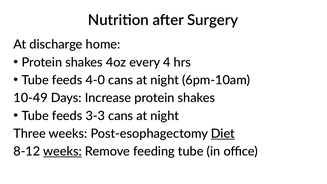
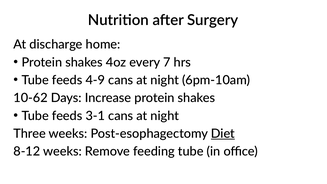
4: 4 -> 7
4-0: 4-0 -> 4-9
10-49: 10-49 -> 10-62
3-3: 3-3 -> 3-1
weeks at (63, 151) underline: present -> none
